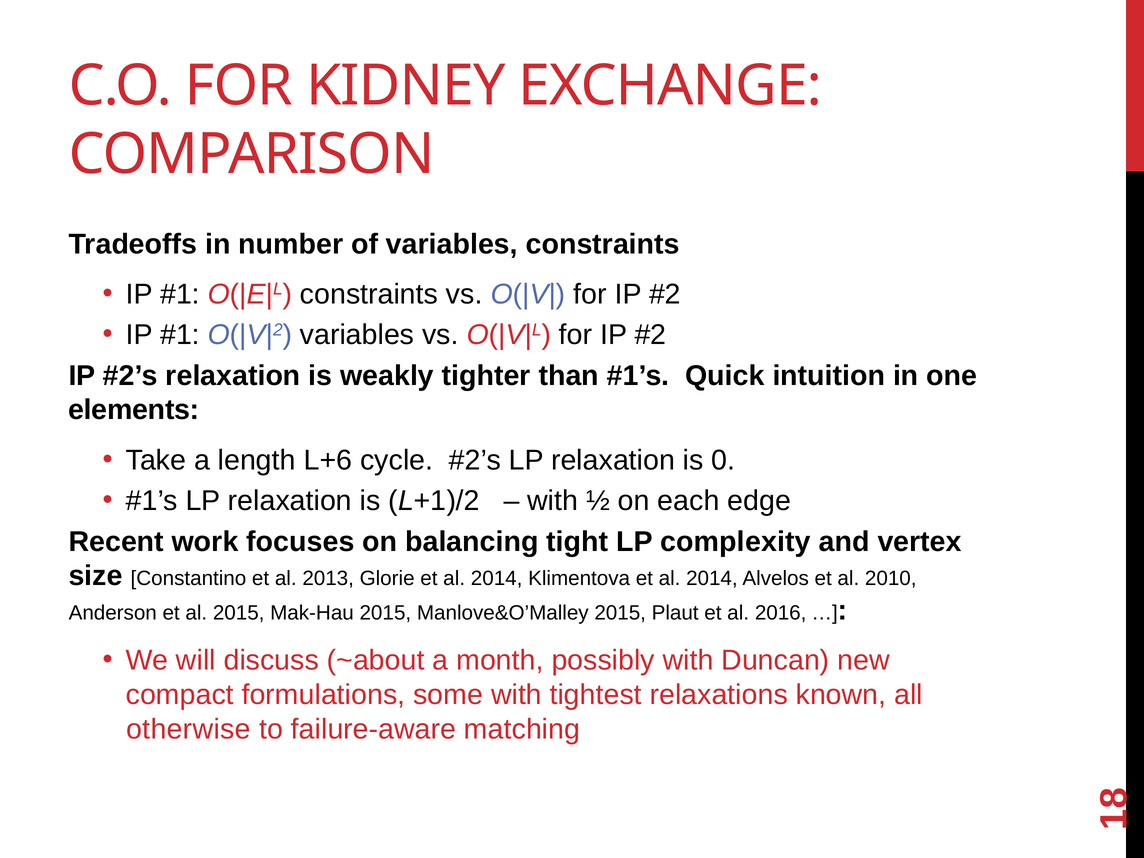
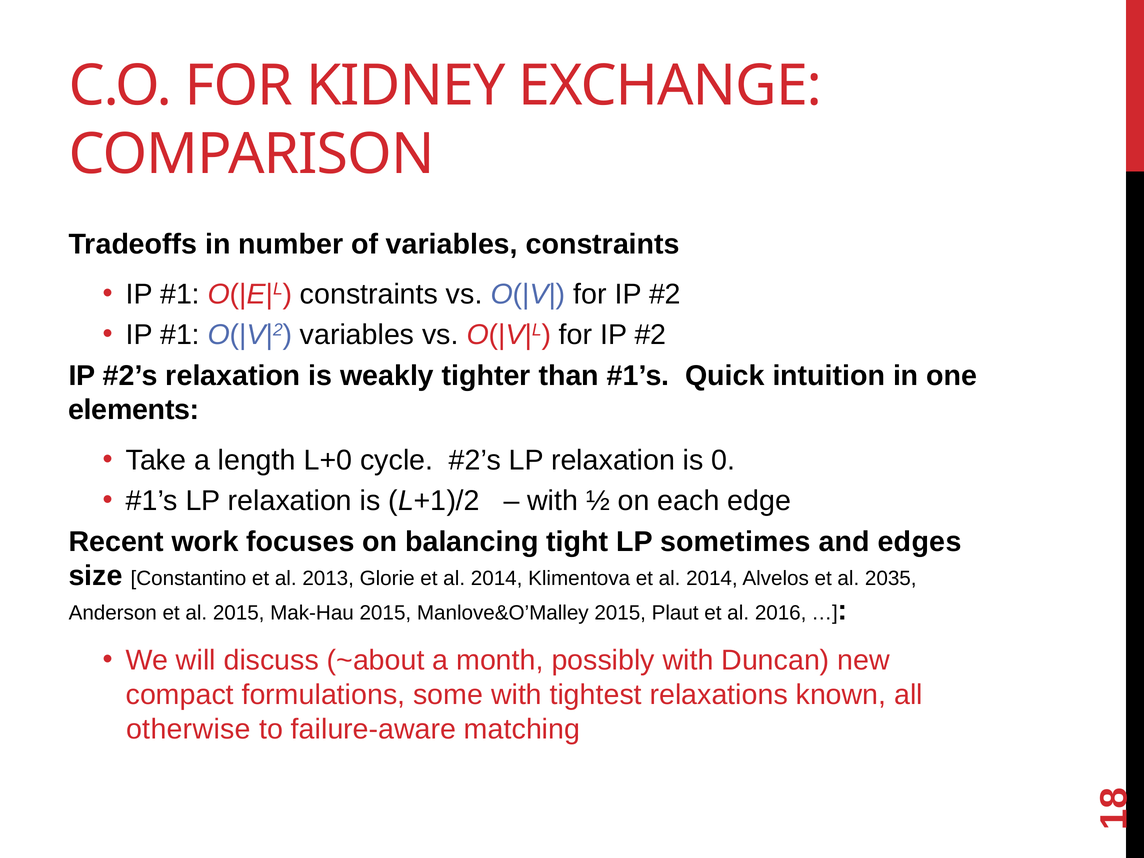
L+6: L+6 -> L+0
complexity: complexity -> sometimes
vertex: vertex -> edges
2010: 2010 -> 2035
